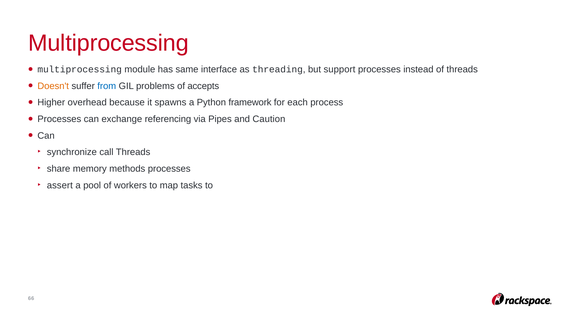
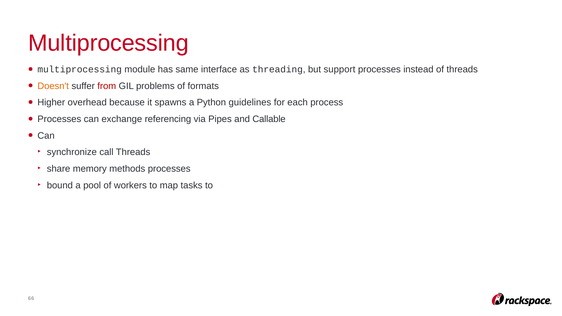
from colour: blue -> red
accepts: accepts -> formats
framework: framework -> guidelines
Caution: Caution -> Callable
assert: assert -> bound
